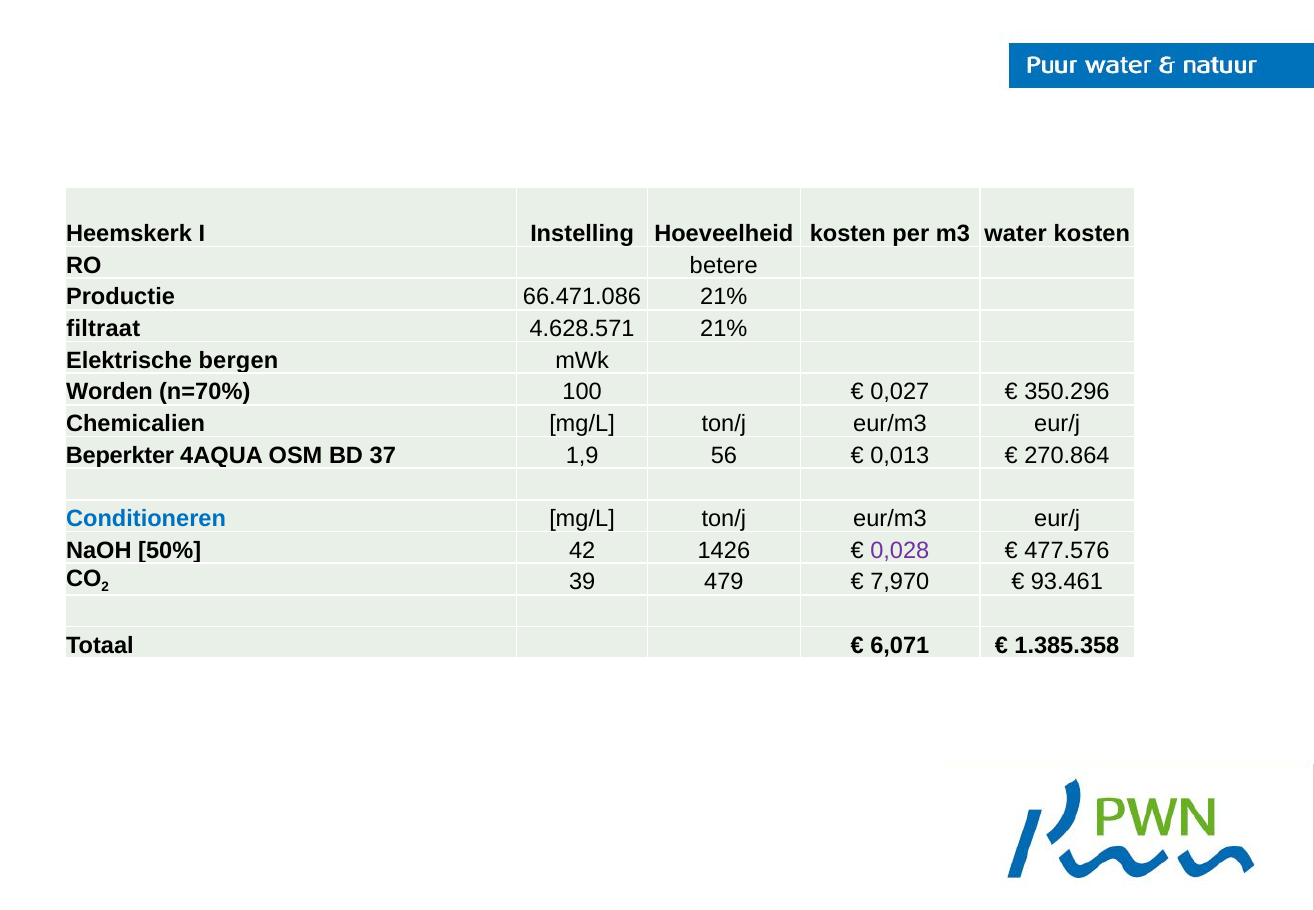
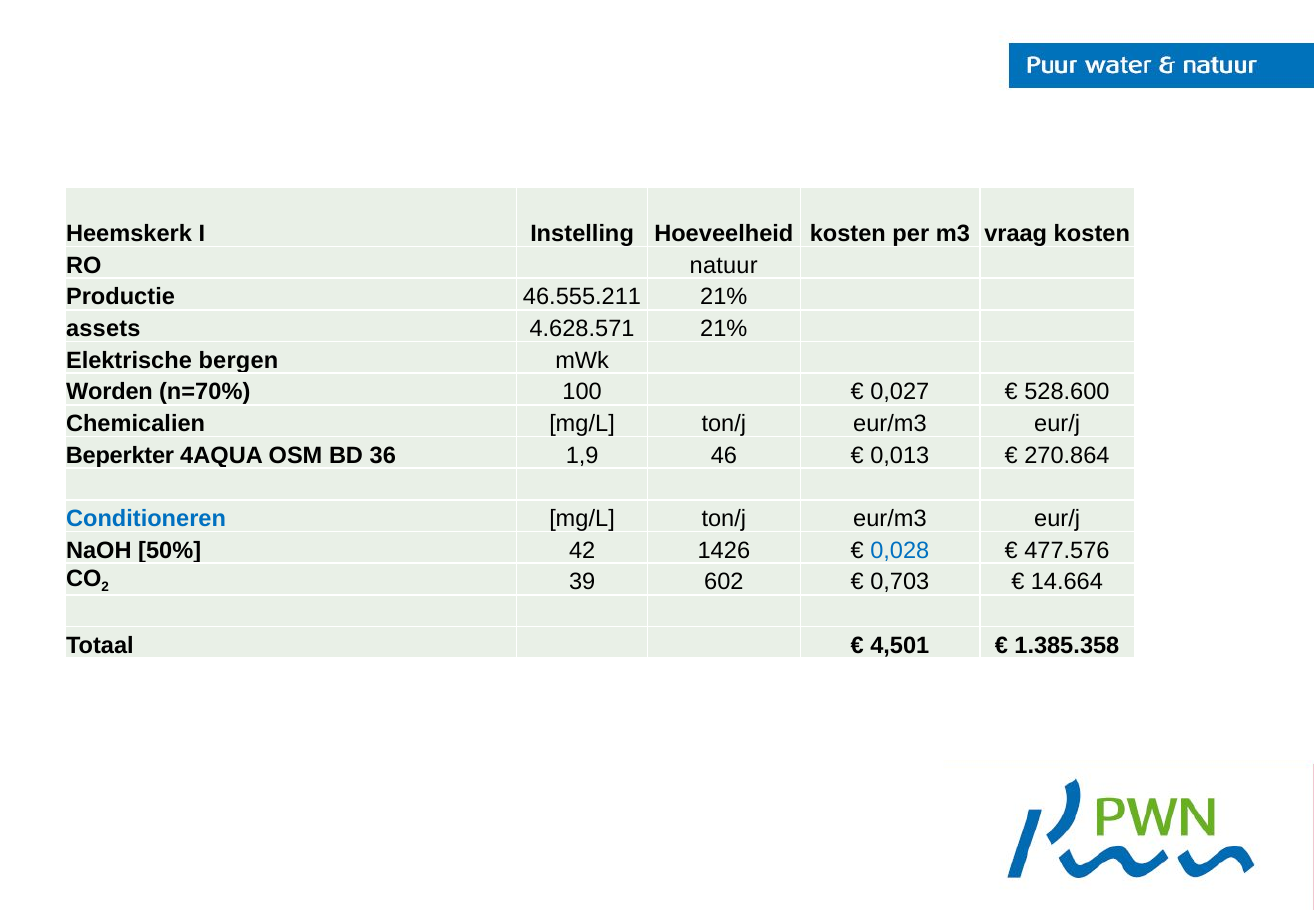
water: water -> vraag
betere: betere -> natuur
66.471.086: 66.471.086 -> 46.555.211
filtraat: filtraat -> assets
350.296: 350.296 -> 528.600
37: 37 -> 36
56: 56 -> 46
0,028 colour: purple -> blue
479: 479 -> 602
7,970: 7,970 -> 0,703
93.461: 93.461 -> 14.664
6,071: 6,071 -> 4,501
